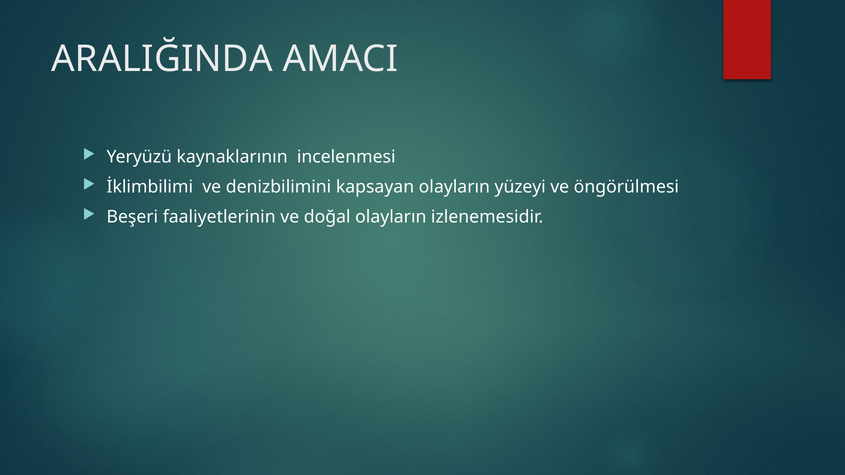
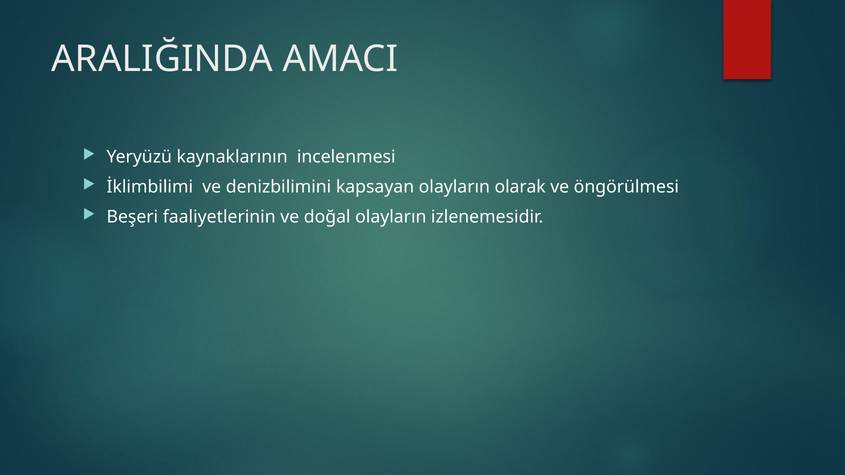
yüzeyi: yüzeyi -> olarak
